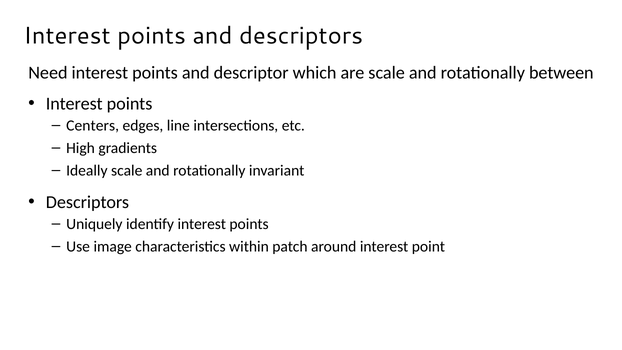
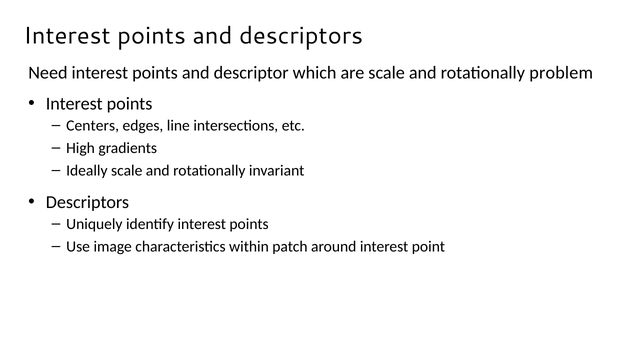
between: between -> problem
